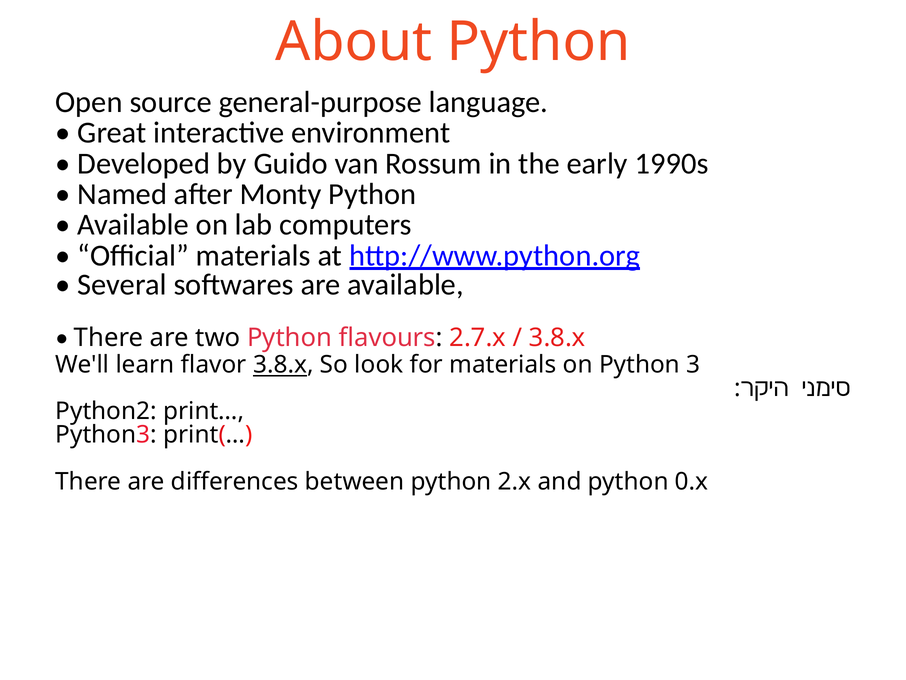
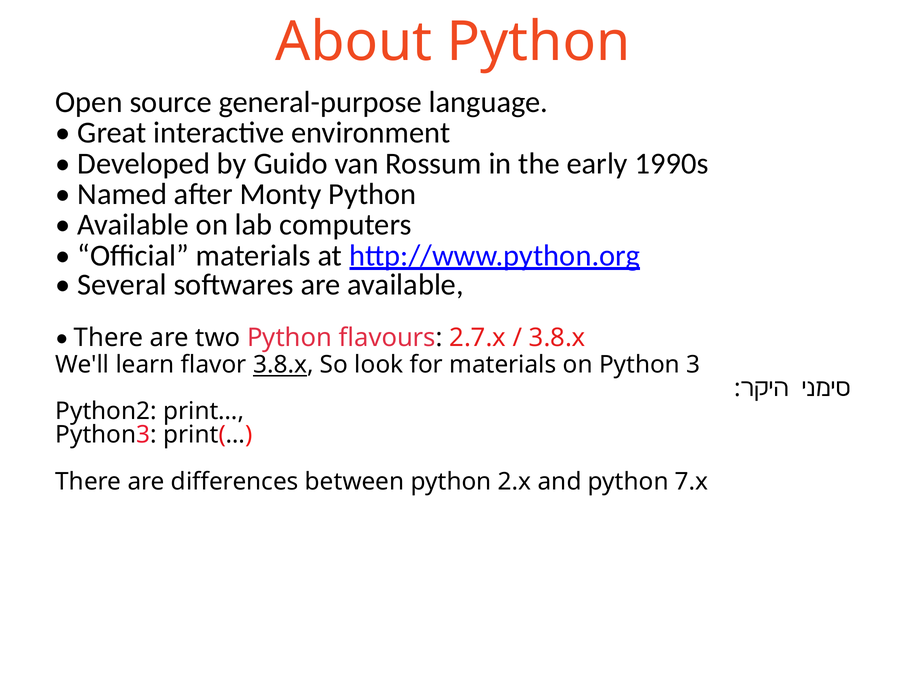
0.x: 0.x -> 7.x
